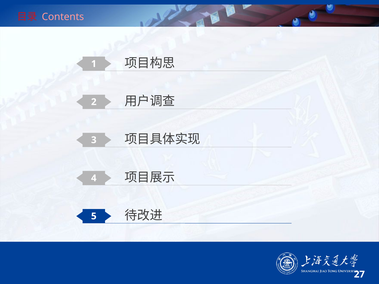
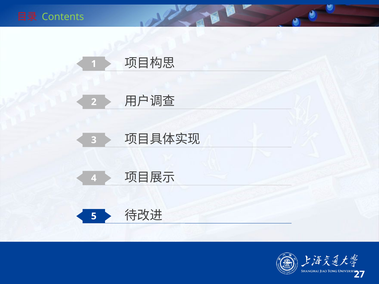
Contents colour: pink -> light green
